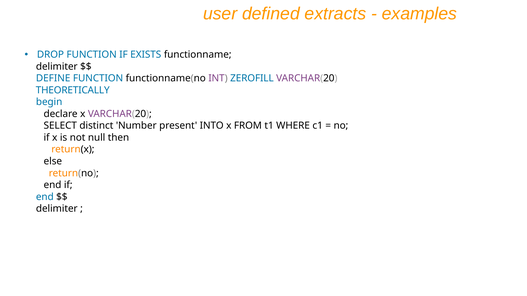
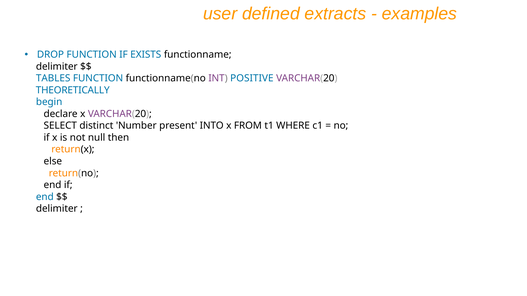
DEFINE: DEFINE -> TABLES
ZEROFILL: ZEROFILL -> POSITIVE
